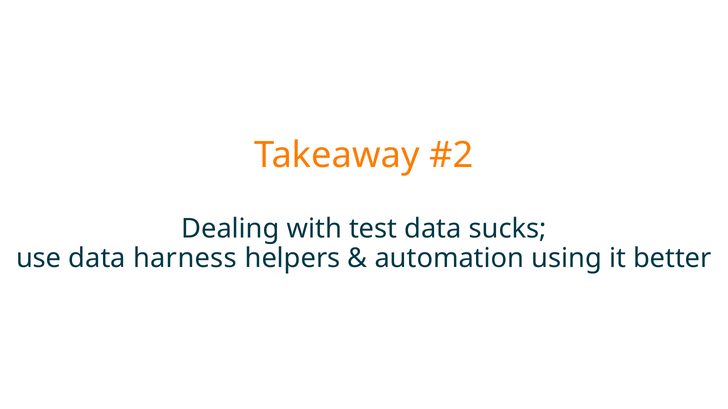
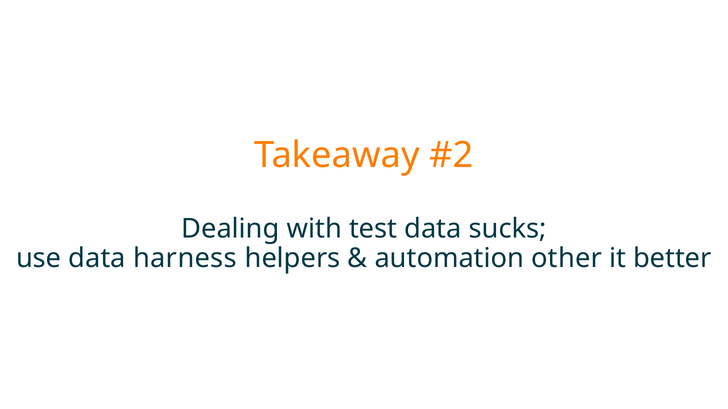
using: using -> other
